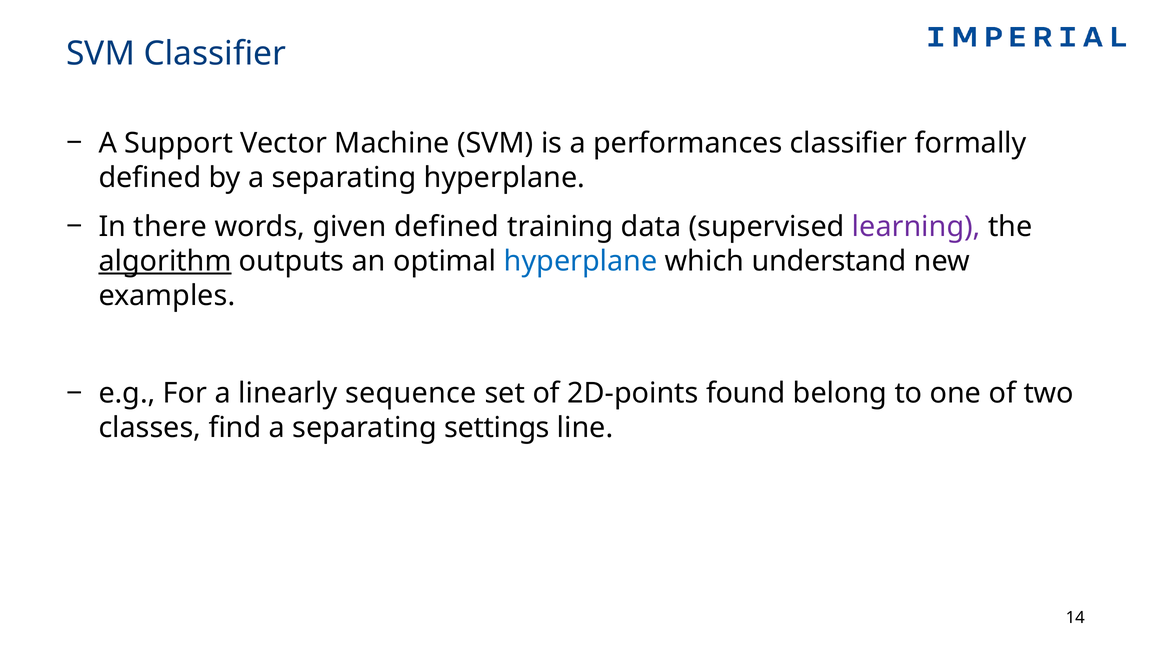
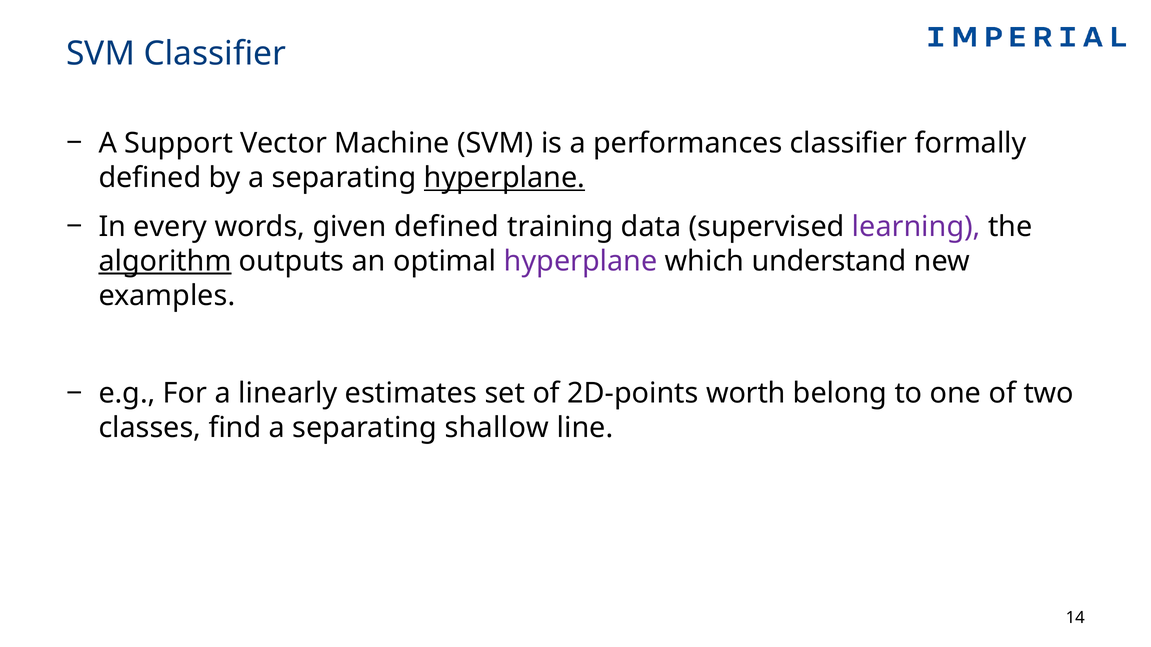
hyperplane at (504, 178) underline: none -> present
there: there -> every
hyperplane at (581, 261) colour: blue -> purple
sequence: sequence -> estimates
found: found -> worth
settings: settings -> shallow
